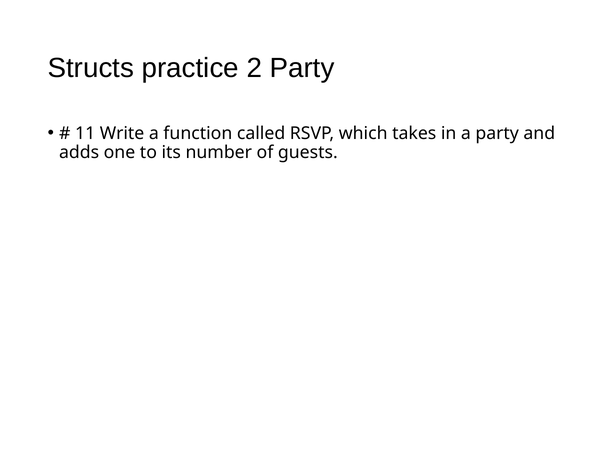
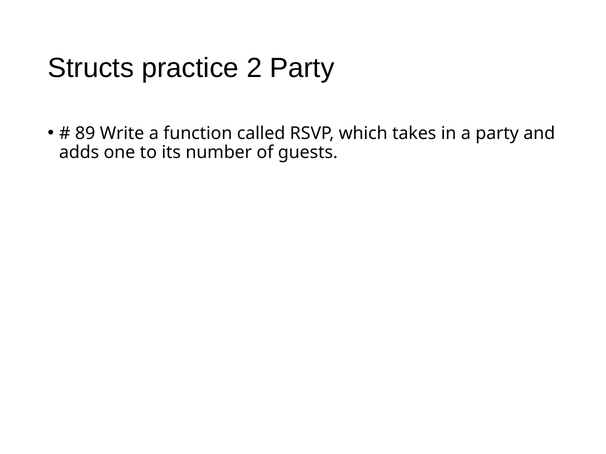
11: 11 -> 89
